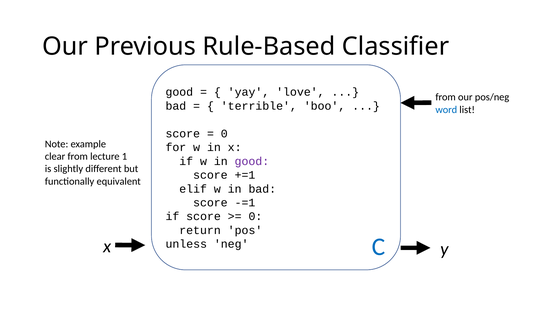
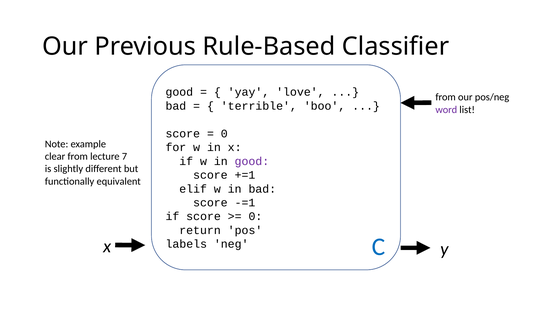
word colour: blue -> purple
1: 1 -> 7
unless: unless -> labels
